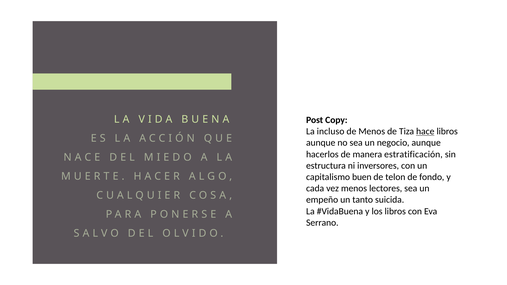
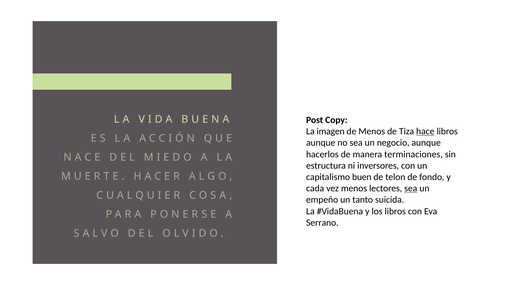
incluso: incluso -> imagen
estratificación: estratificación -> terminaciones
sea at (411, 189) underline: none -> present
